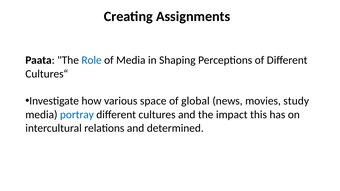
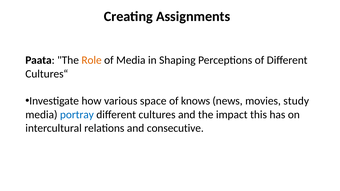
Role colour: blue -> orange
global: global -> knows
determined: determined -> consecutive
